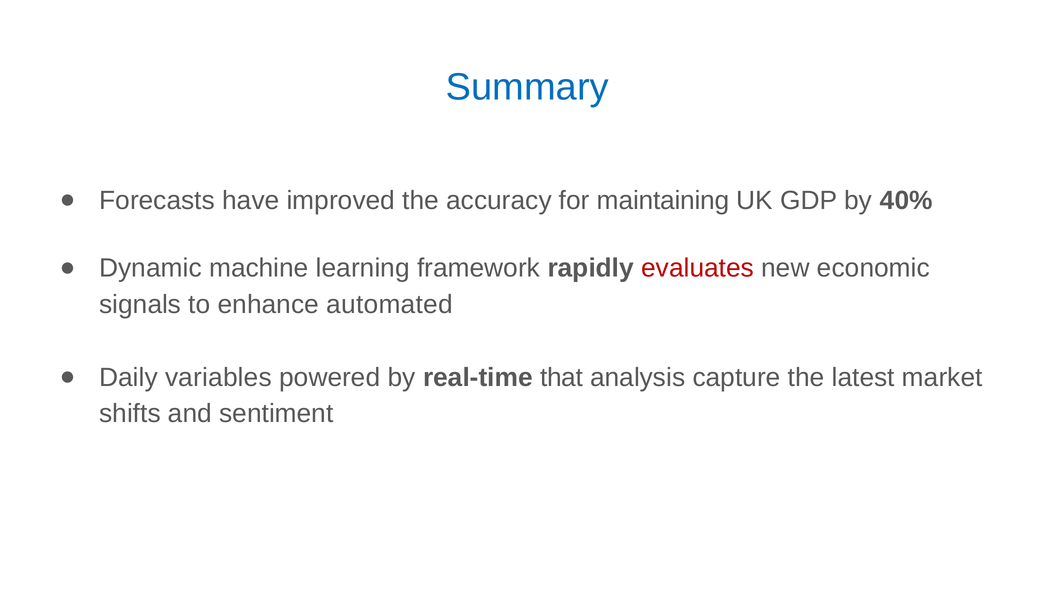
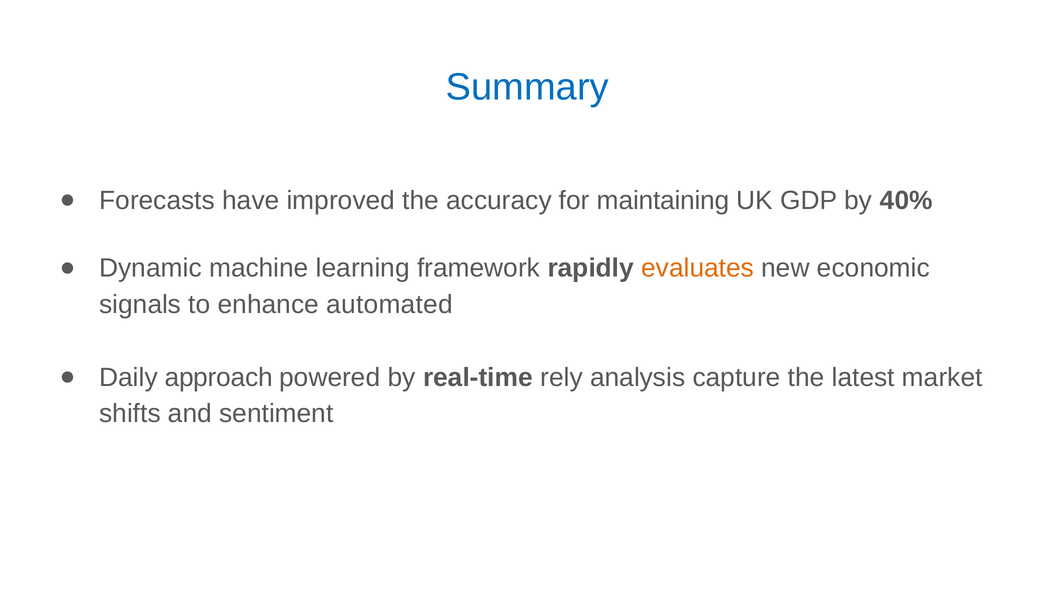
evaluates colour: red -> orange
variables: variables -> approach
that: that -> rely
